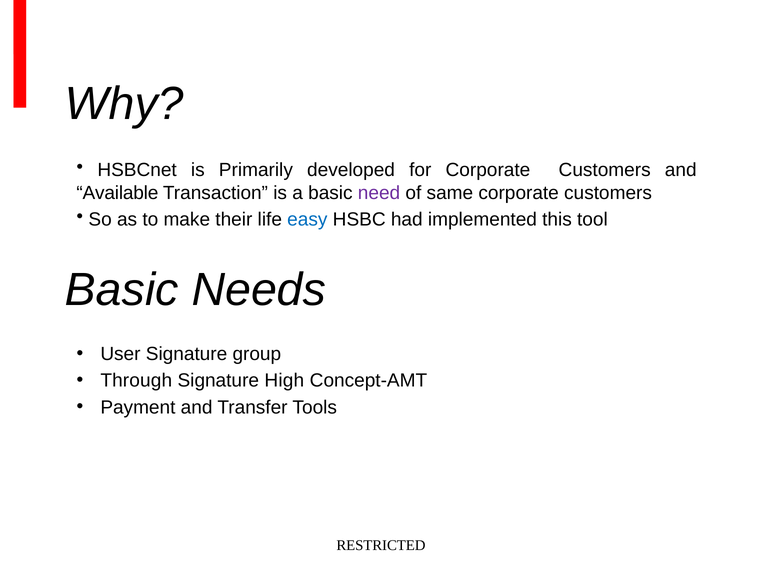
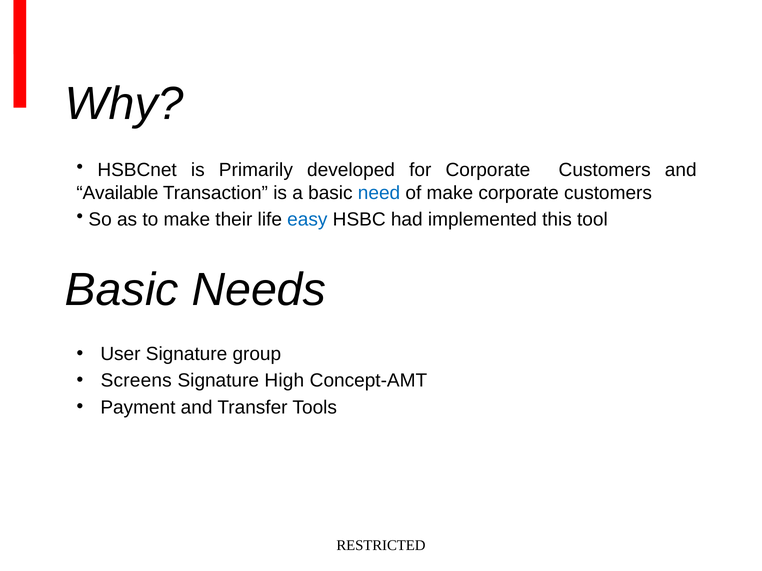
need colour: purple -> blue
of same: same -> make
Through: Through -> Screens
